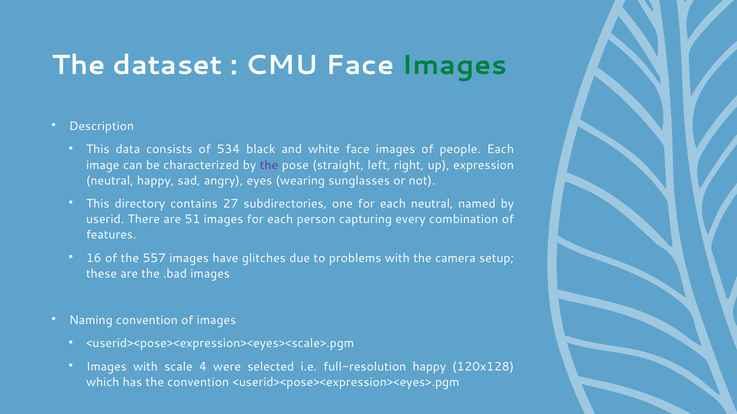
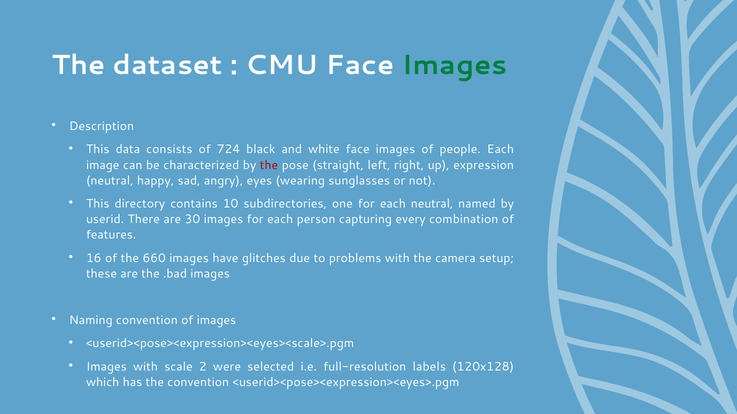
534: 534 -> 724
the at (269, 165) colour: purple -> red
27: 27 -> 10
51: 51 -> 30
557: 557 -> 660
4: 4 -> 2
full-resolution happy: happy -> labels
